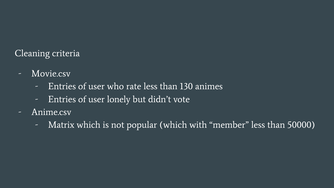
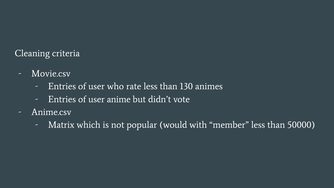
lonely: lonely -> anime
popular which: which -> would
